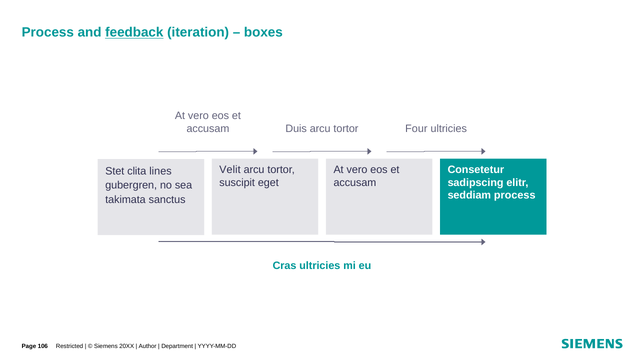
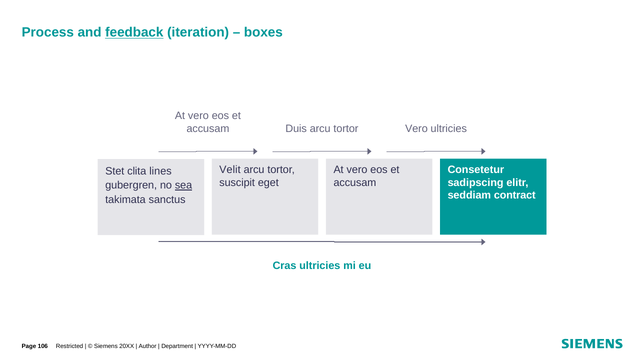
tortor Four: Four -> Vero
sea underline: none -> present
seddiam process: process -> contract
